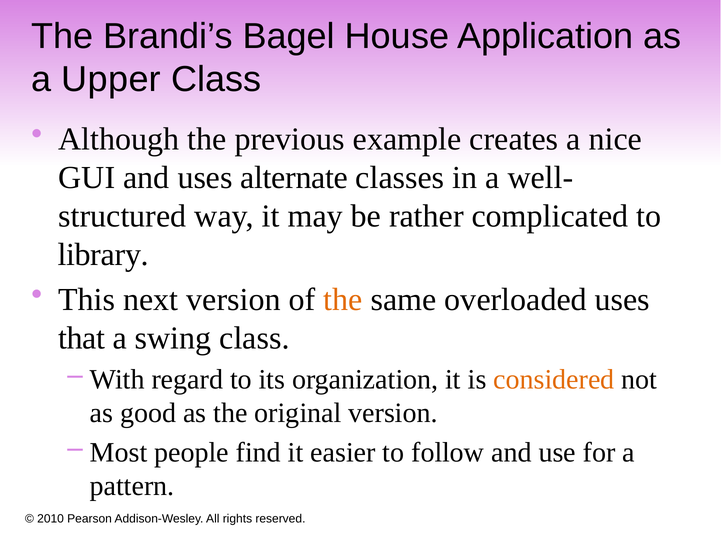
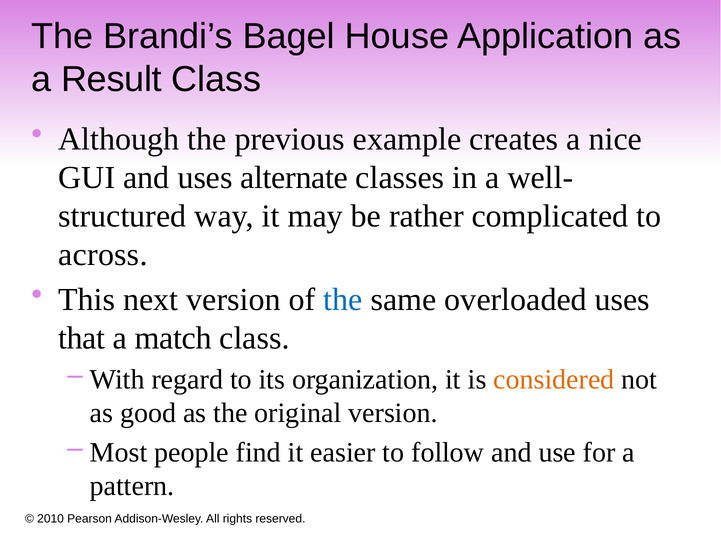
Upper: Upper -> Result
library: library -> across
the at (343, 300) colour: orange -> blue
swing: swing -> match
